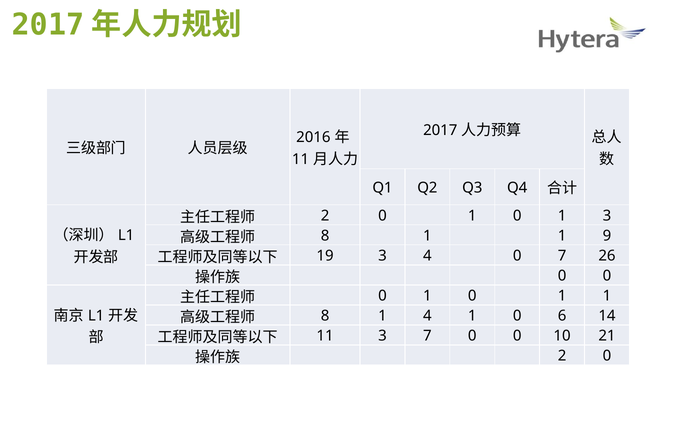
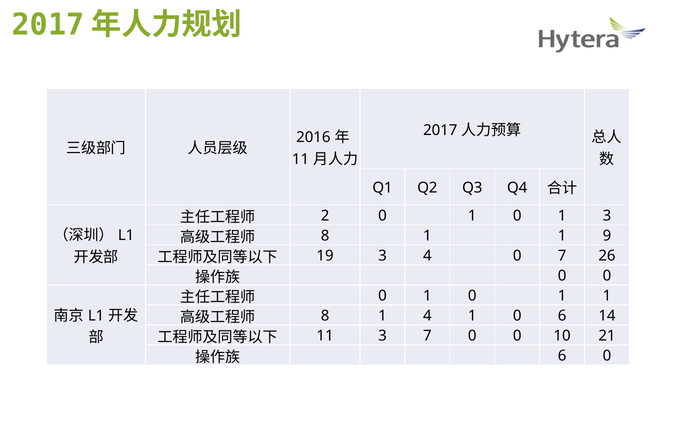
2 at (562, 356): 2 -> 6
